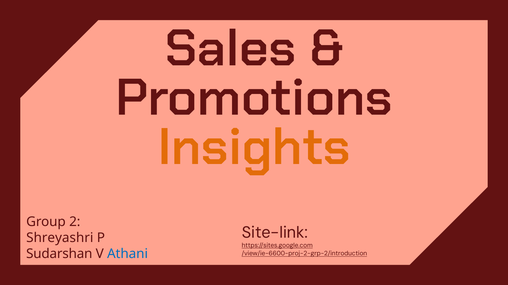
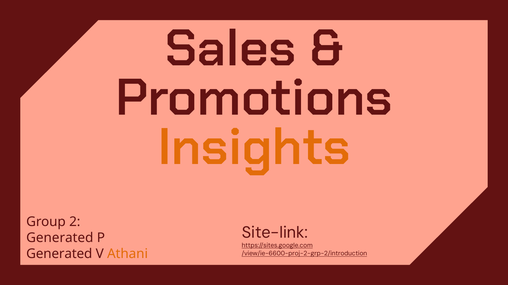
Shreyashri at (60, 238): Shreyashri -> Generated
Sudarshan at (59, 254): Sudarshan -> Generated
Athani colour: blue -> orange
